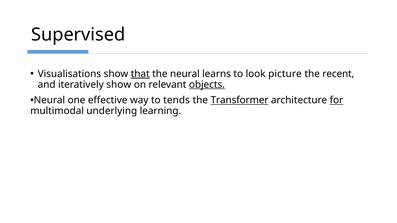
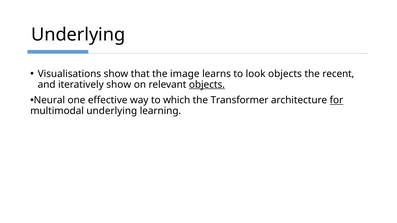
Supervised at (78, 35): Supervised -> Underlying
that underline: present -> none
the neural: neural -> image
look picture: picture -> objects
tends: tends -> which
Transformer underline: present -> none
